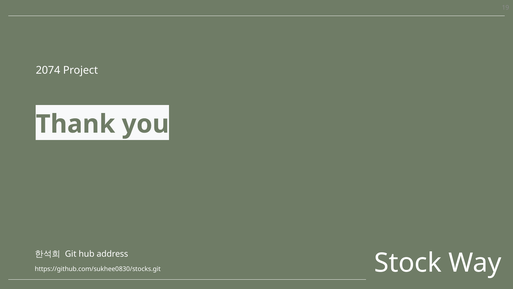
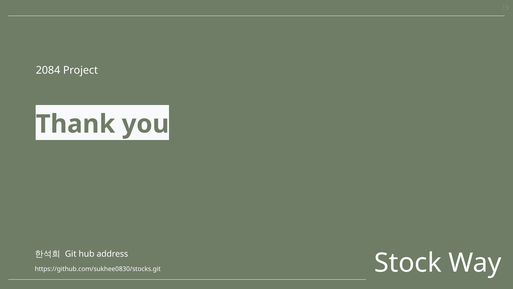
2074: 2074 -> 2084
